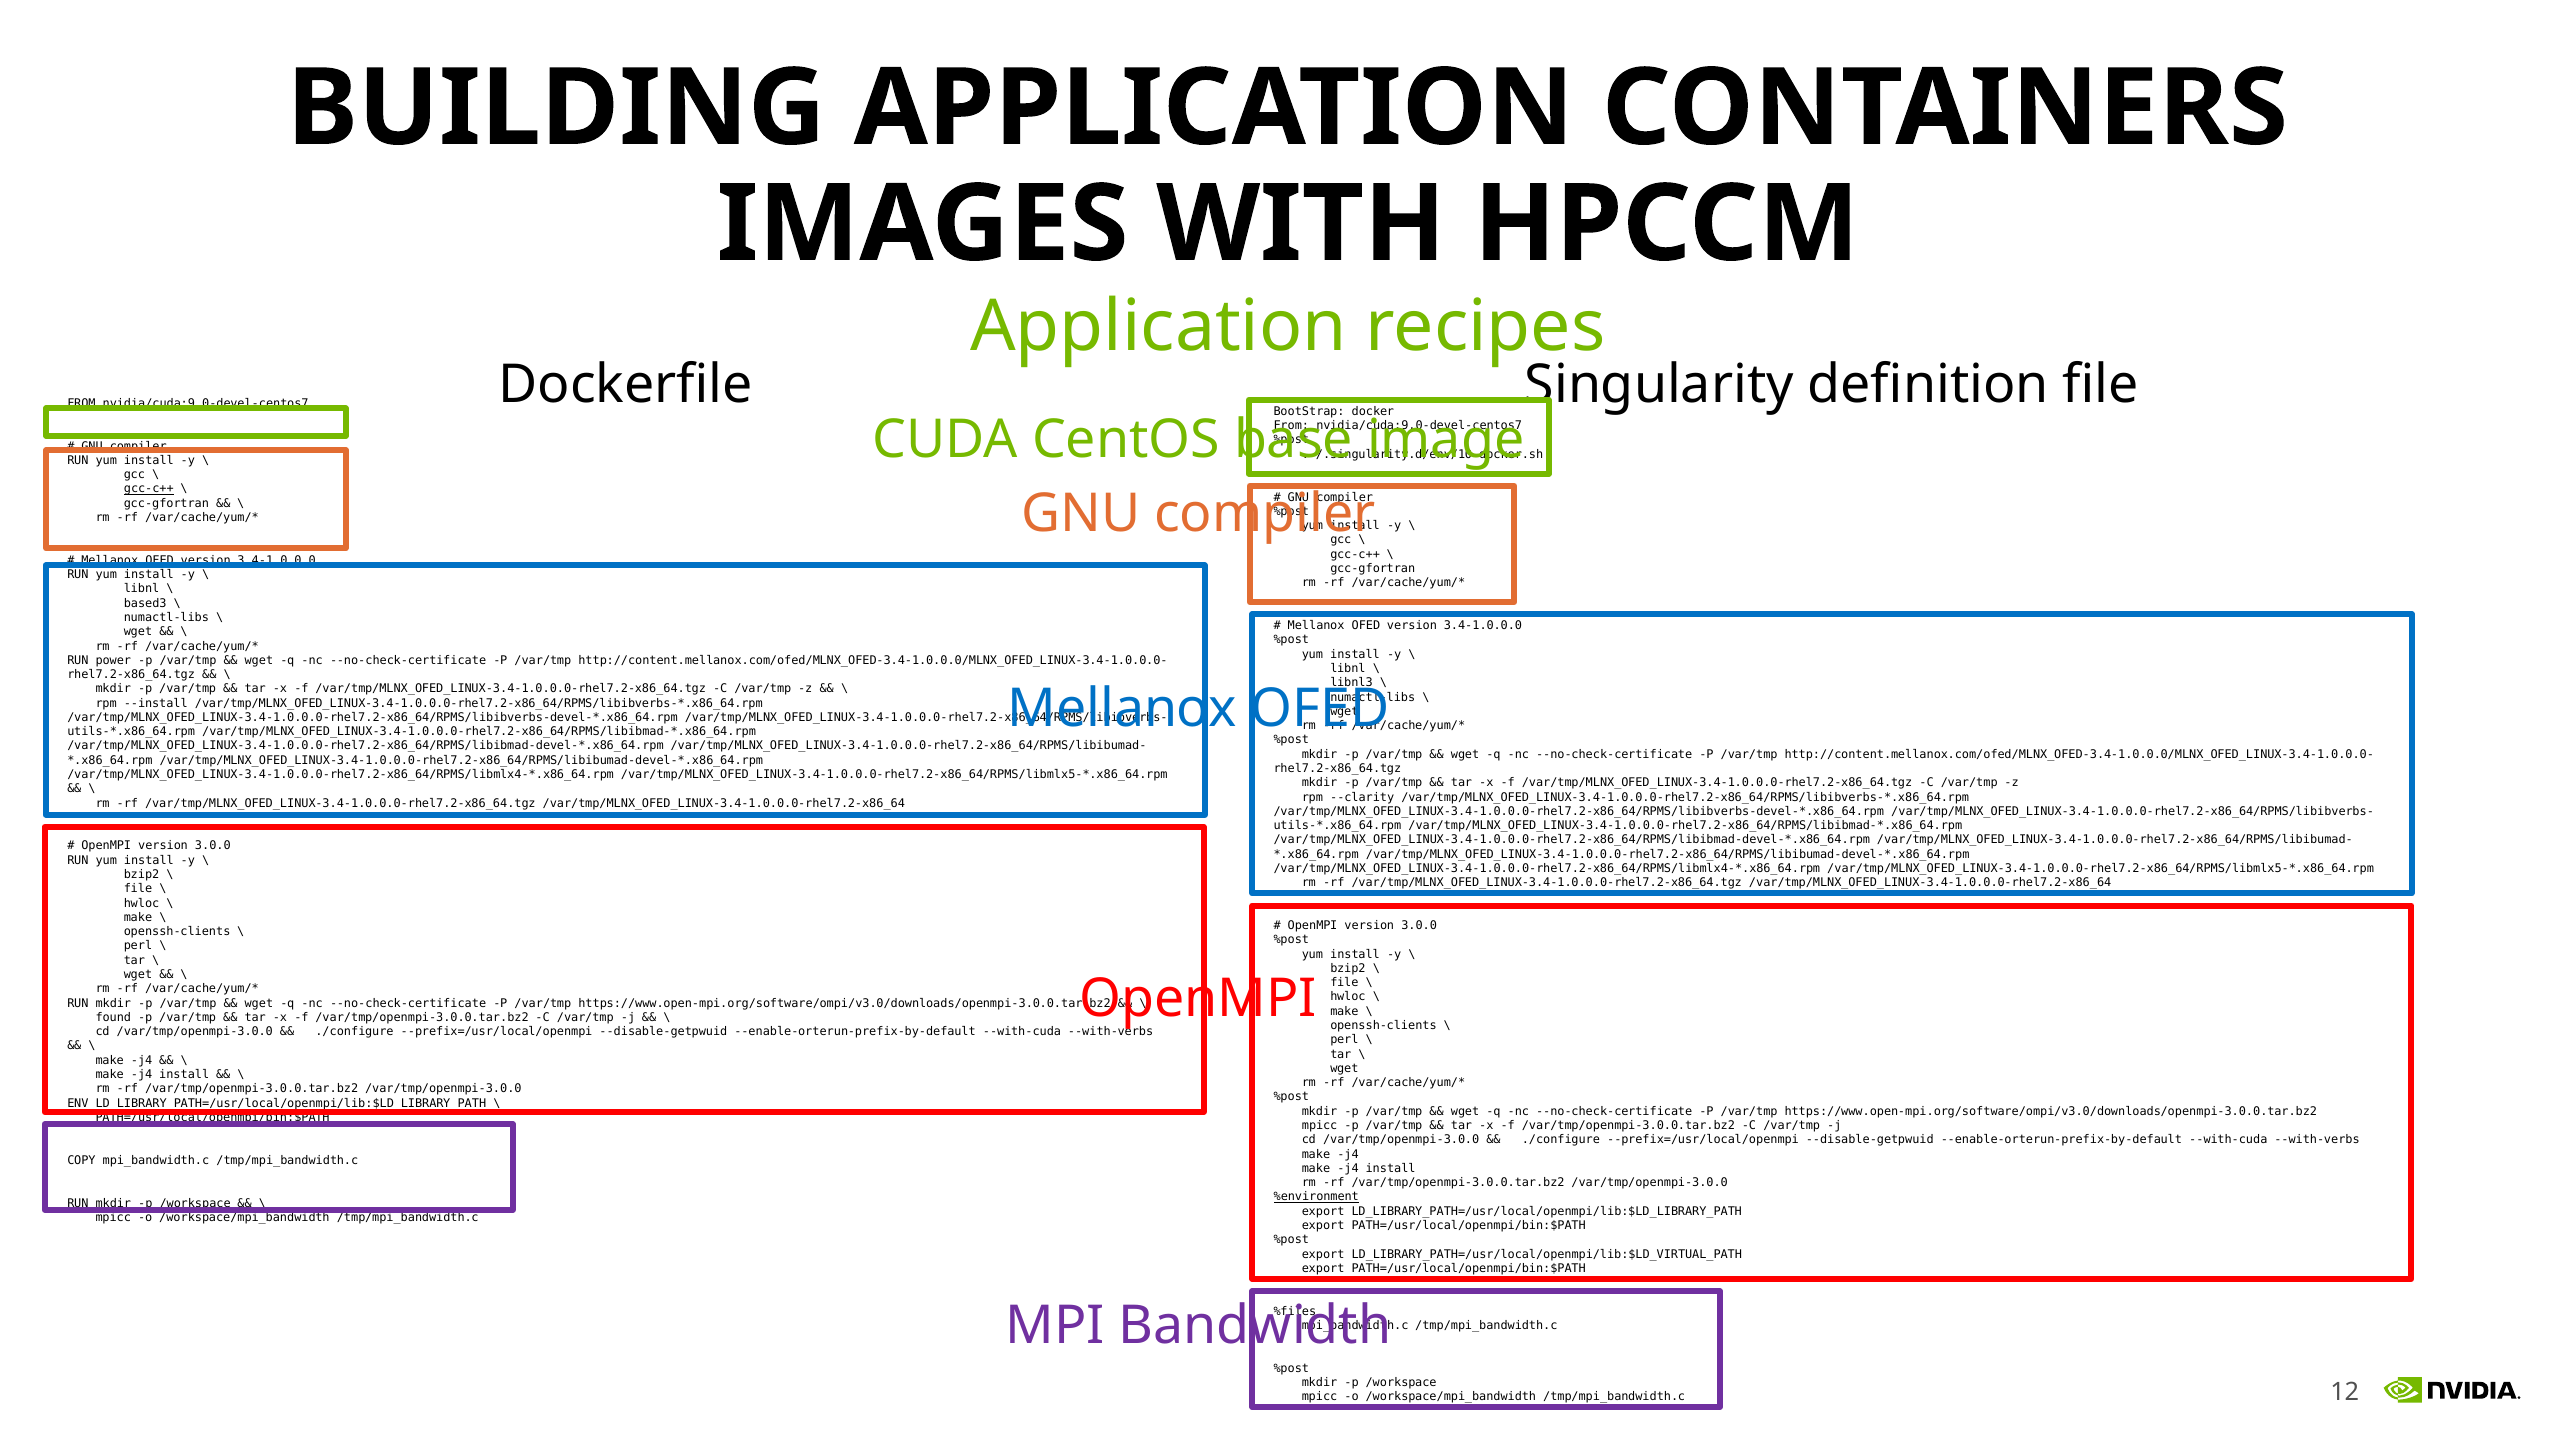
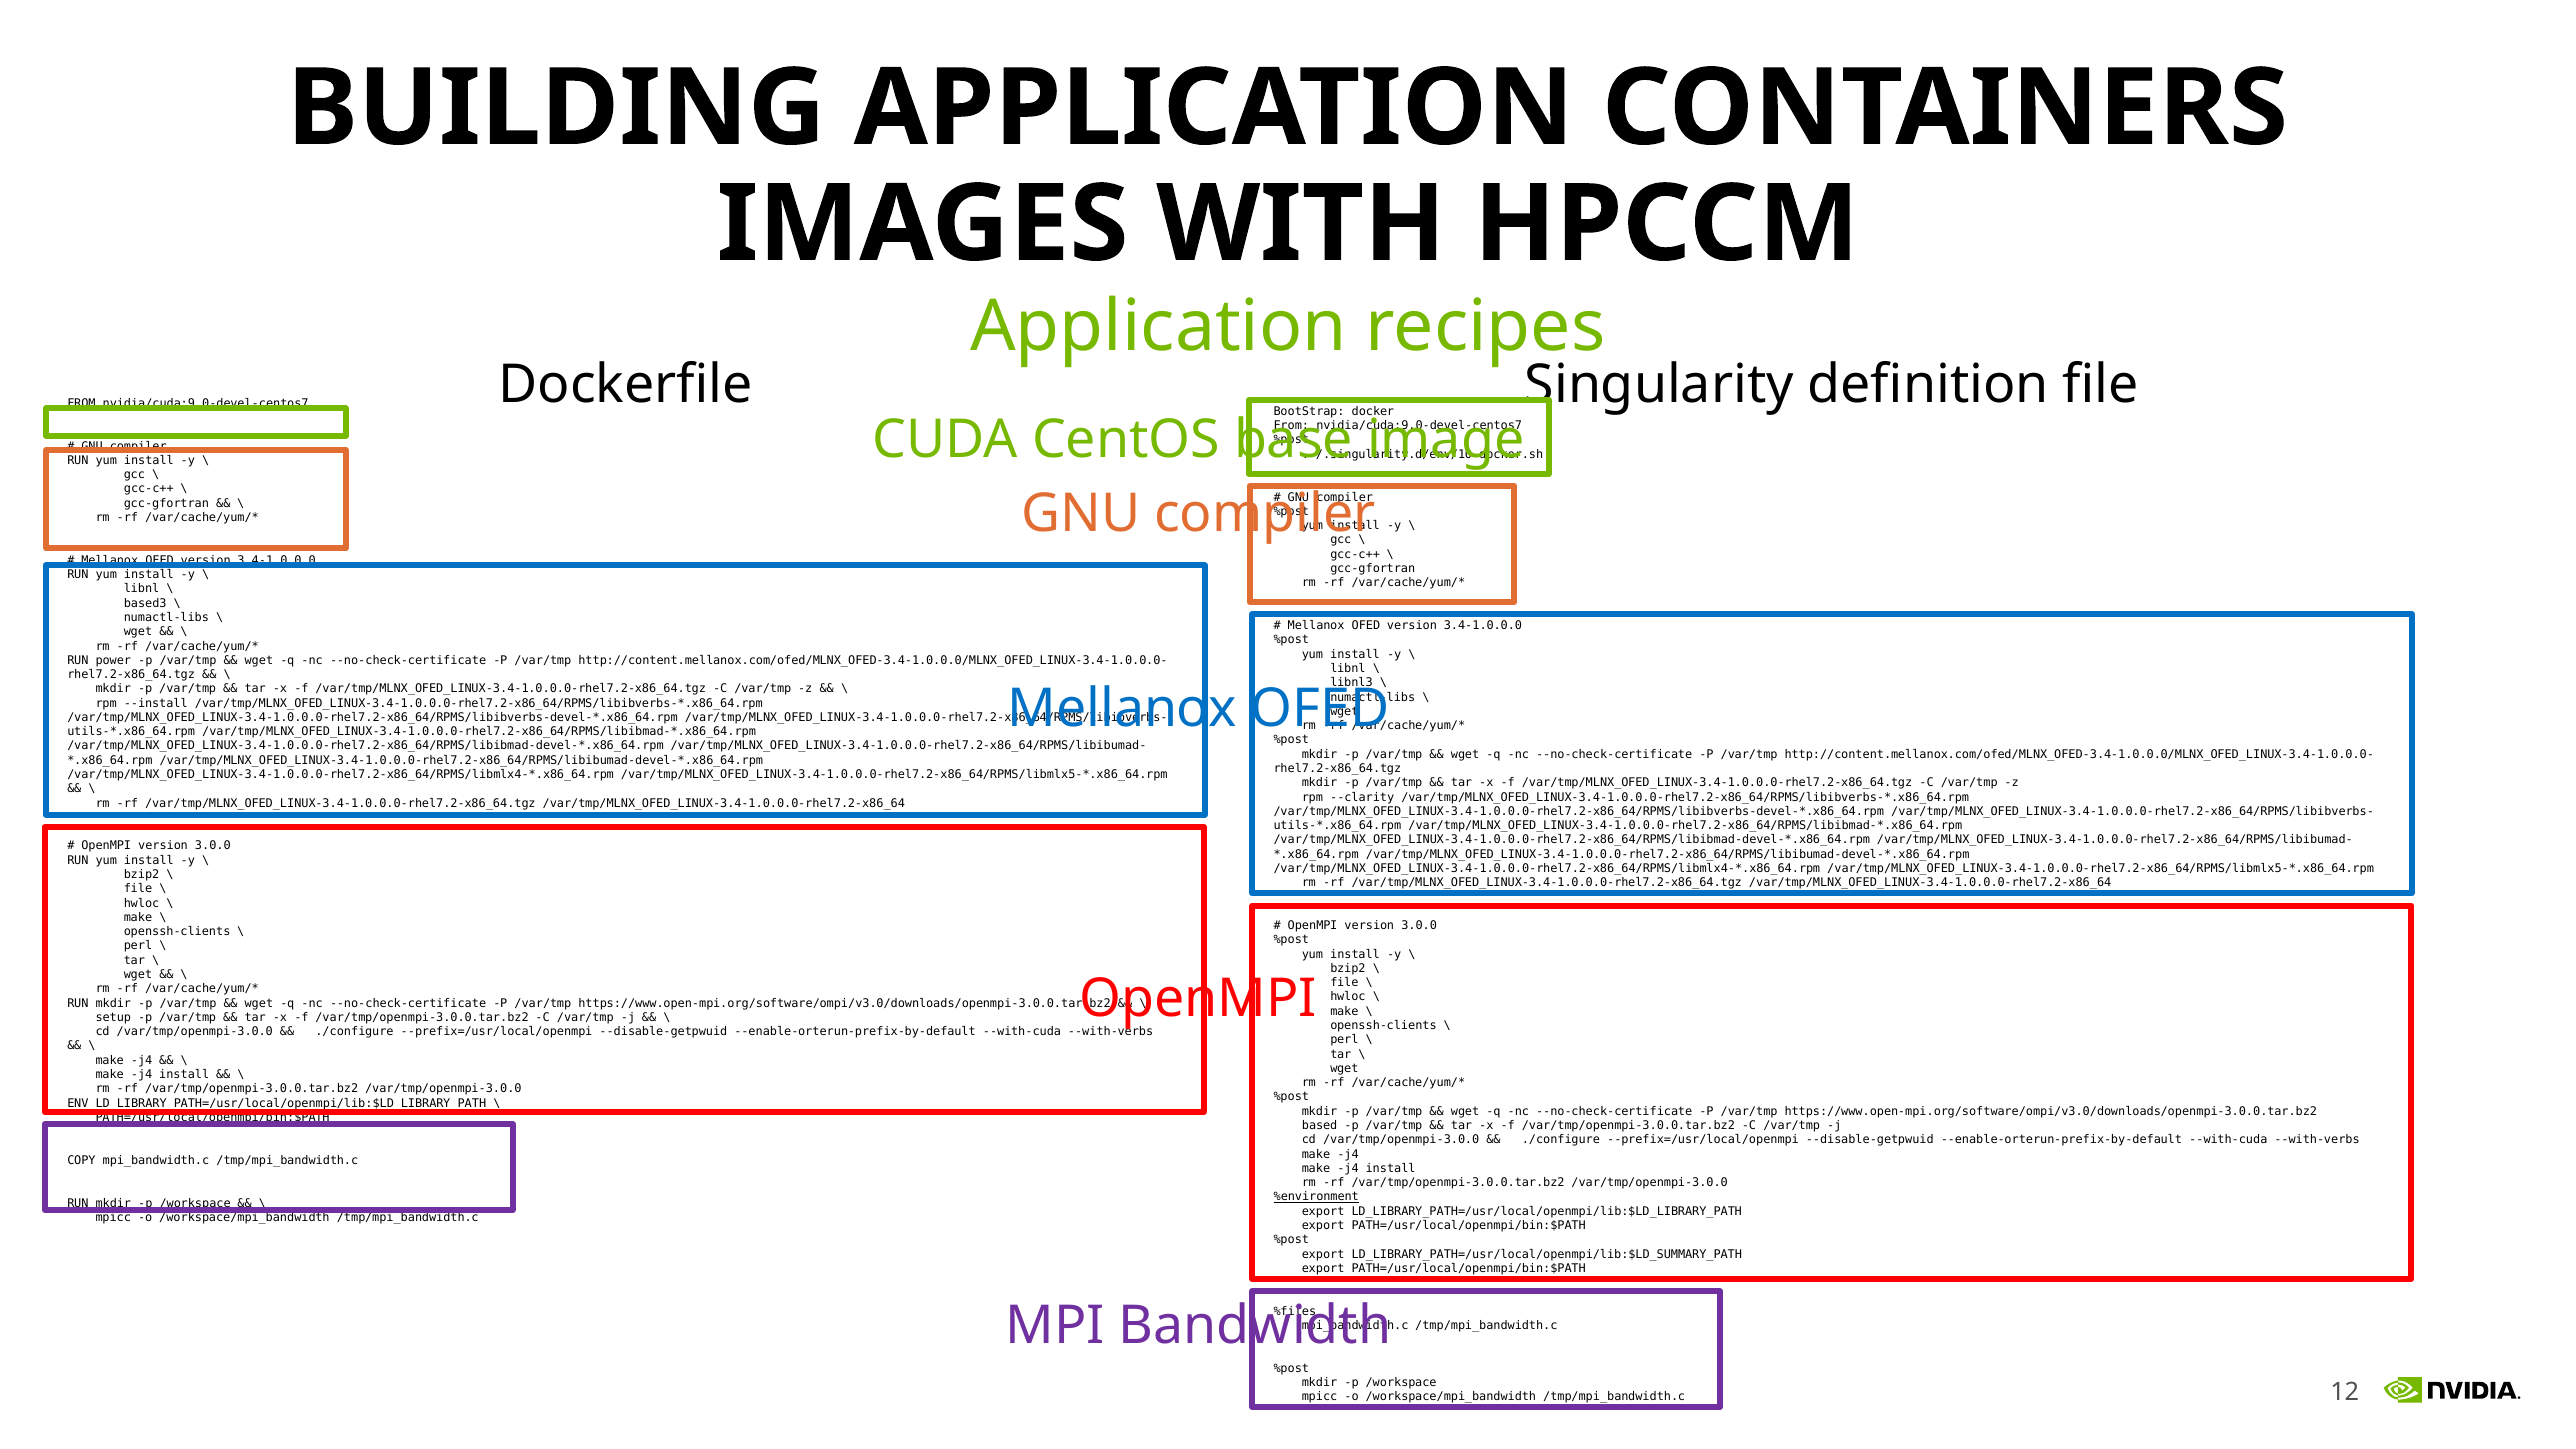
gcc-c++ at (149, 489) underline: present -> none
found: found -> setup
mpicc at (1320, 1126): mpicc -> based
LD_LIBRARY_PATH=/usr/local/openmpi/lib:$LD_VIRTUAL_PATH: LD_LIBRARY_PATH=/usr/local/openmpi/lib:$LD_VIRTUAL_PATH -> LD_LIBRARY_PATH=/usr/local/openmpi/lib:$LD_SUMMARY_PATH
